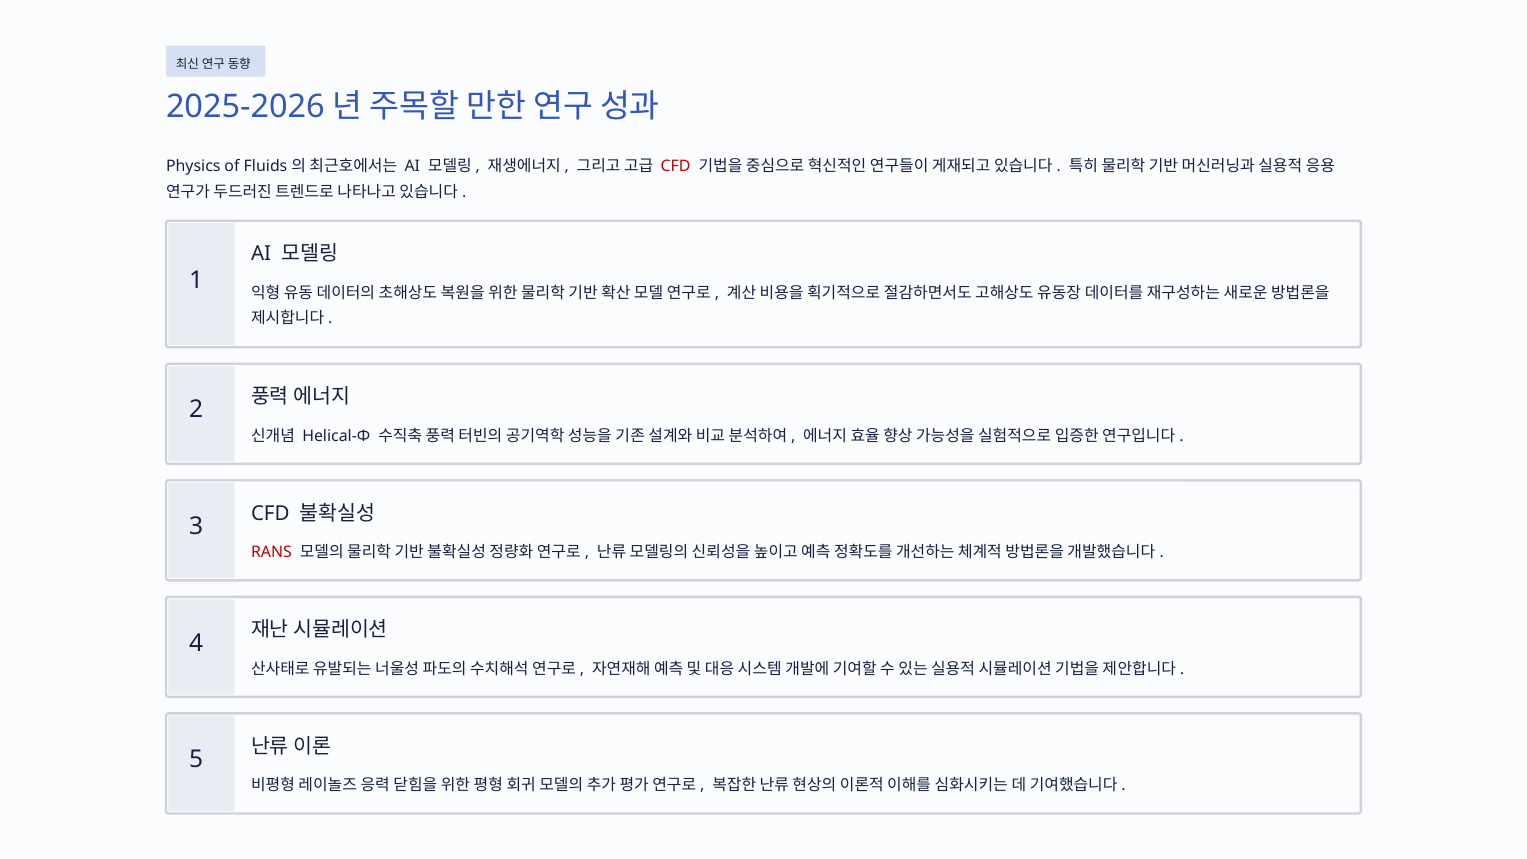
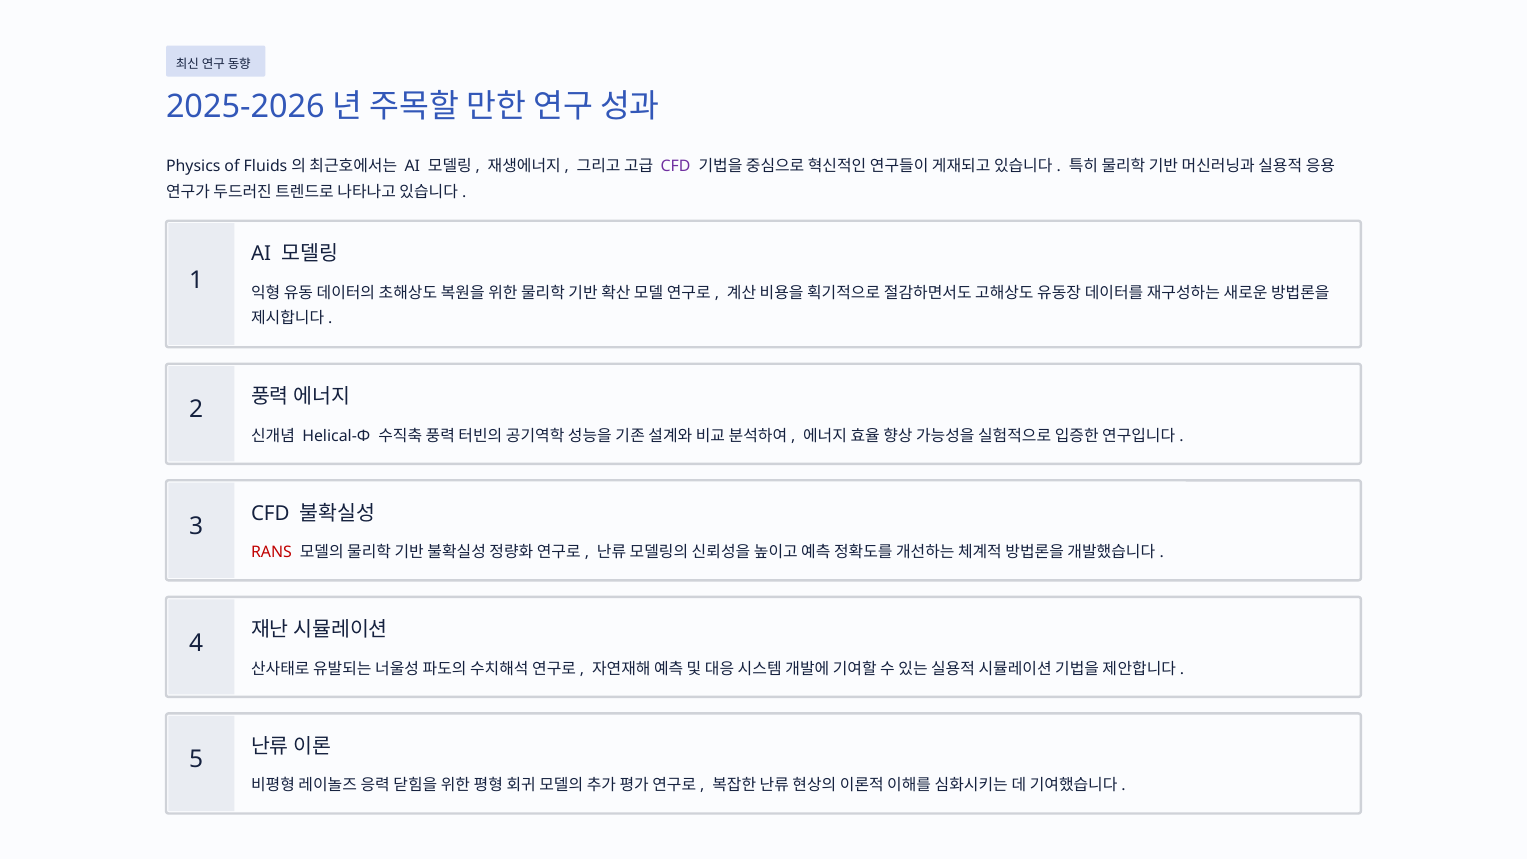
CFD at (676, 167) colour: red -> purple
